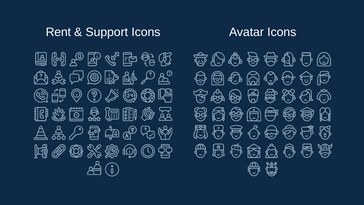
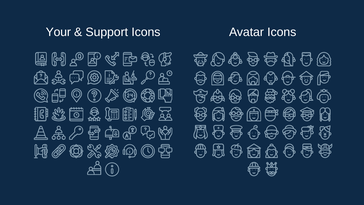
Rent: Rent -> Your
